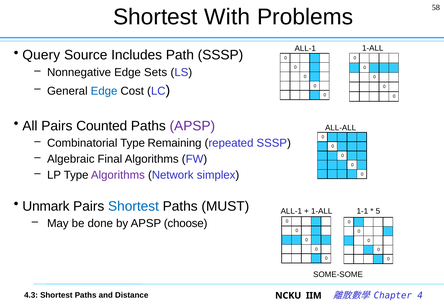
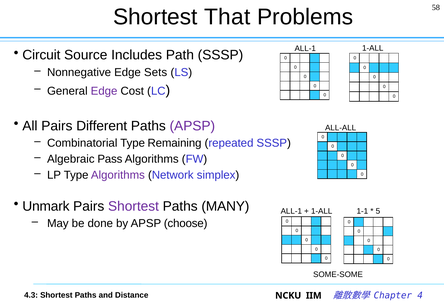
With: With -> That
Query: Query -> Circuit
Edge at (104, 91) colour: blue -> purple
Counted: Counted -> Different
Final: Final -> Pass
Shortest at (133, 206) colour: blue -> purple
MUST: MUST -> MANY
